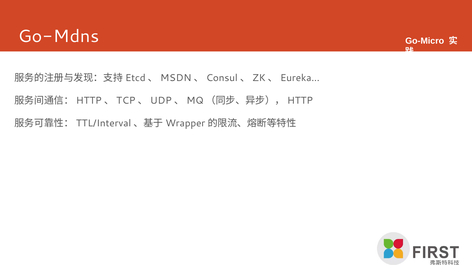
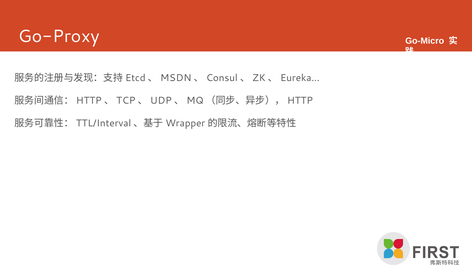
Go-Mdns: Go-Mdns -> Go-Proxy
